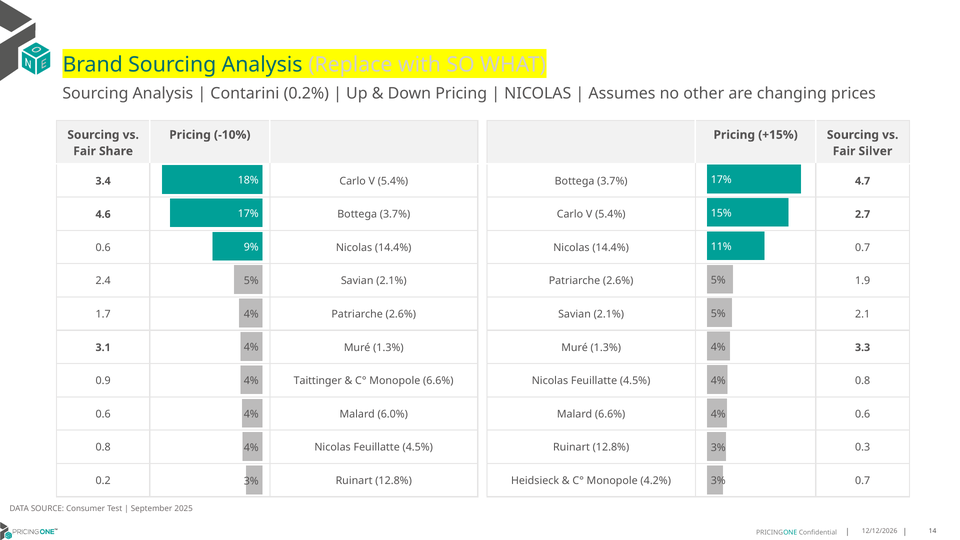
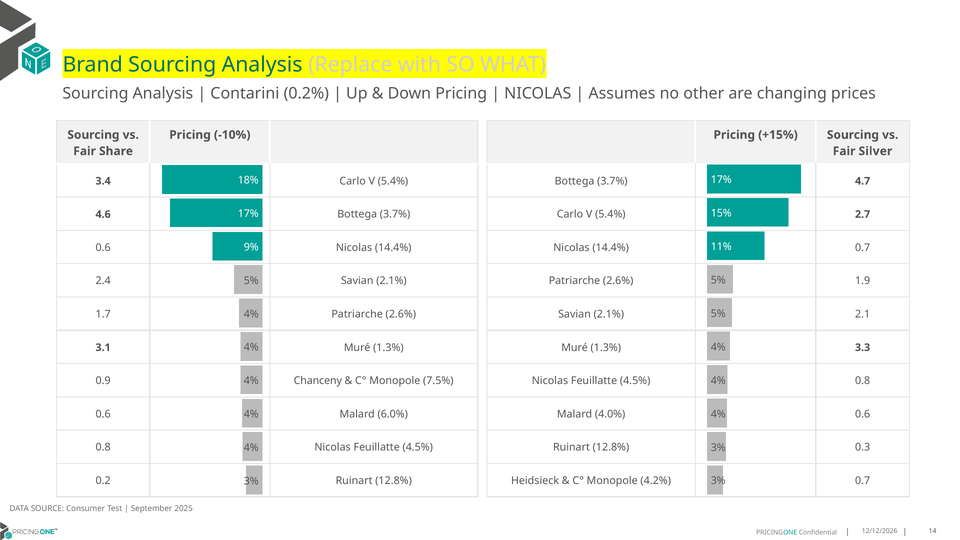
Taittinger: Taittinger -> Chanceny
Monopole 6.6%: 6.6% -> 7.5%
Malard 6.6%: 6.6% -> 4.0%
